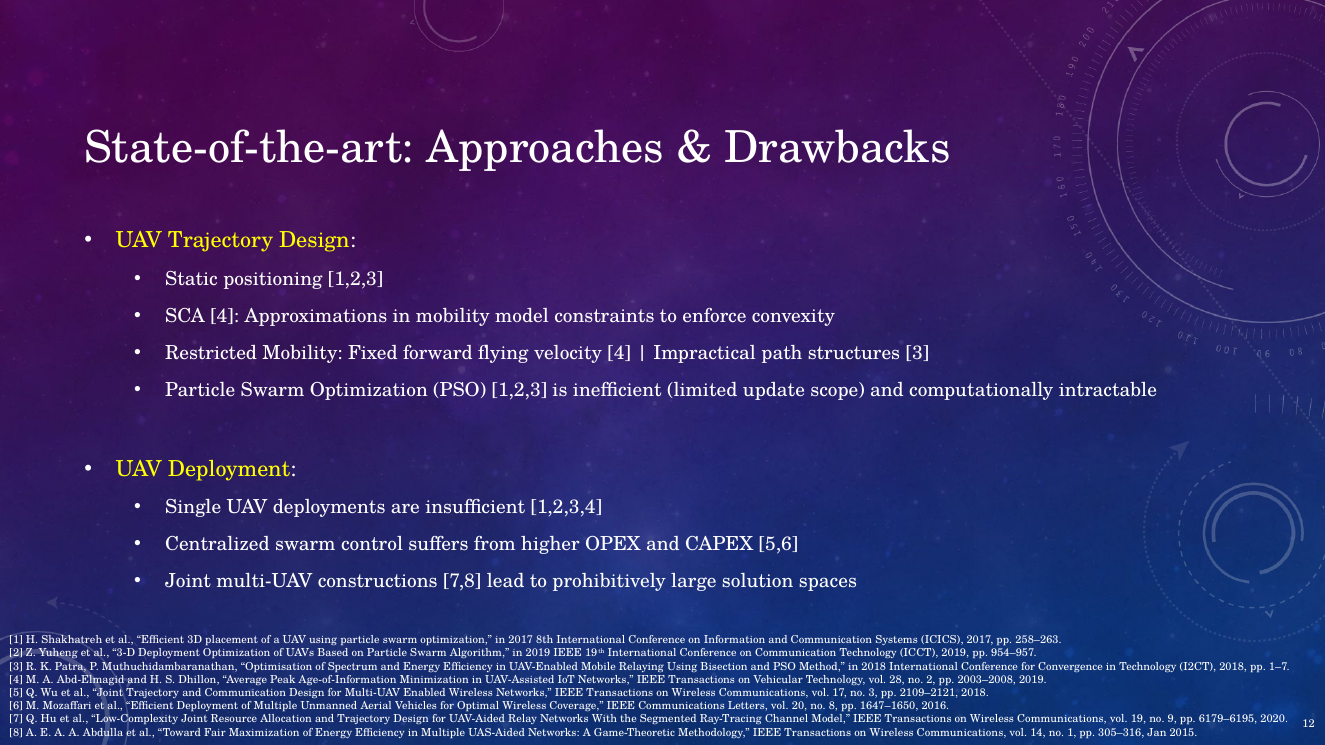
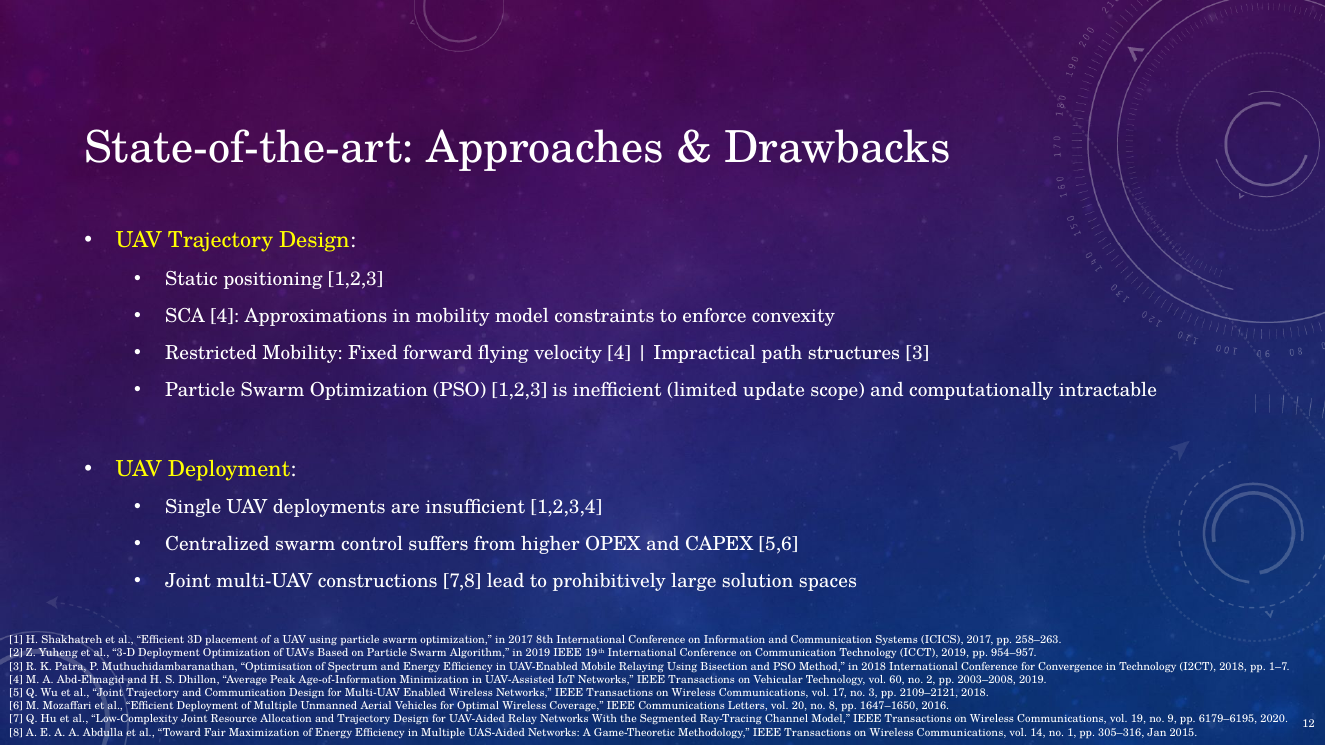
28: 28 -> 60
